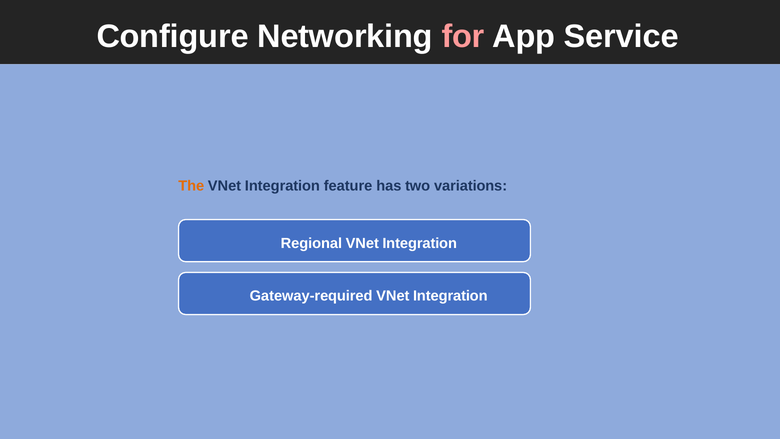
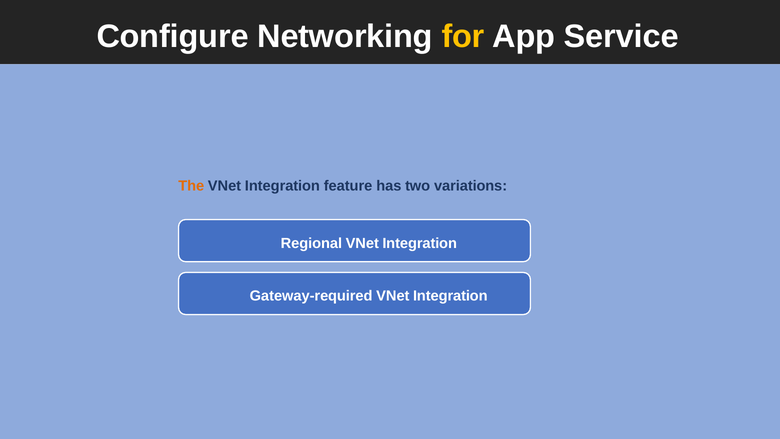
for colour: pink -> yellow
